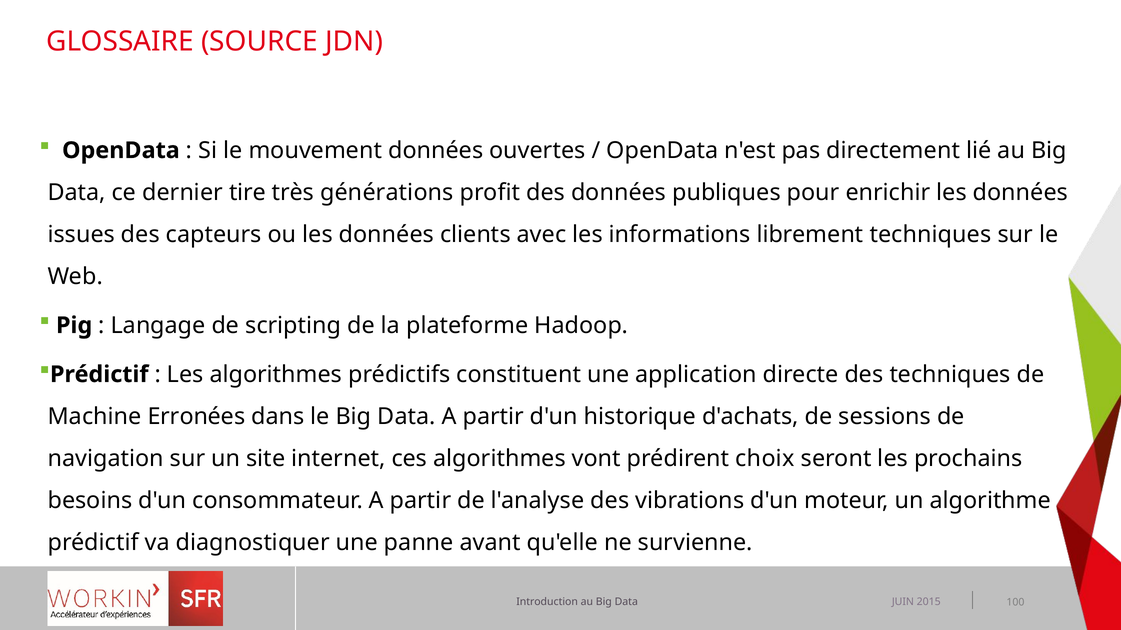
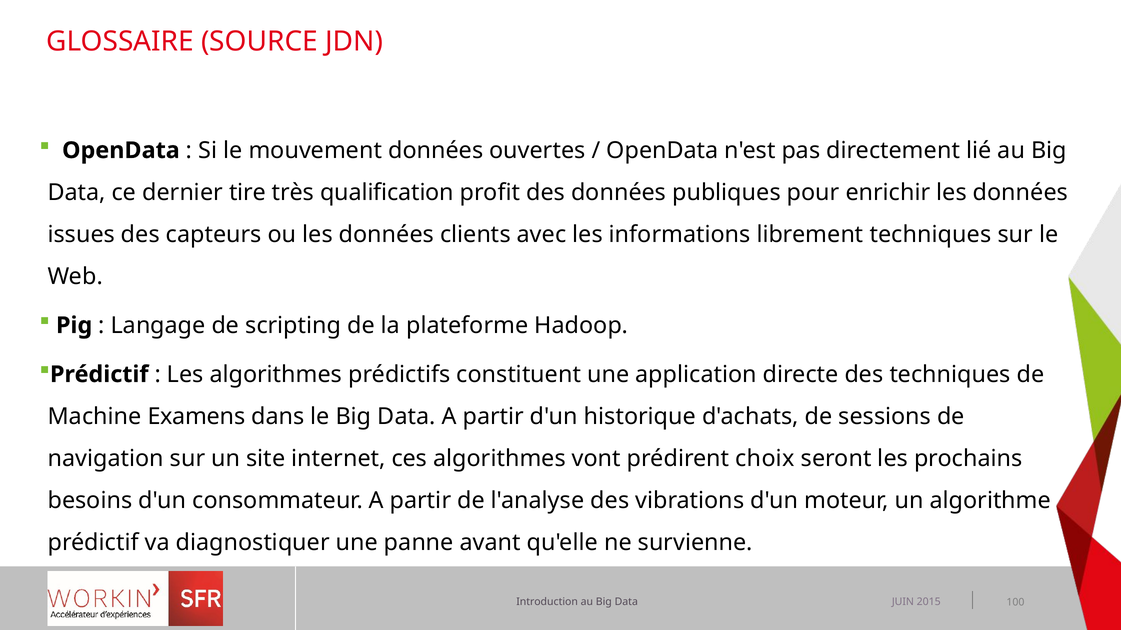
générations: générations -> qualification
Erronées: Erronées -> Examens
